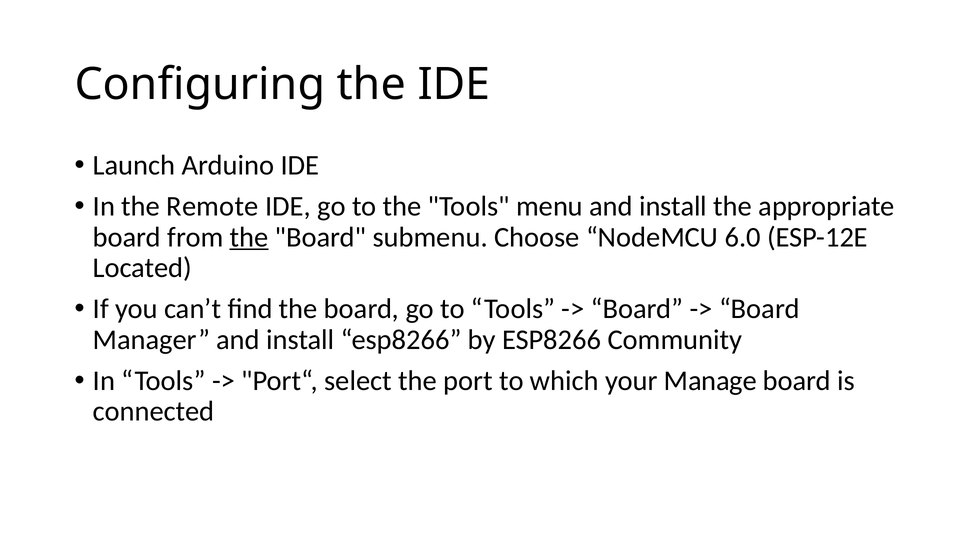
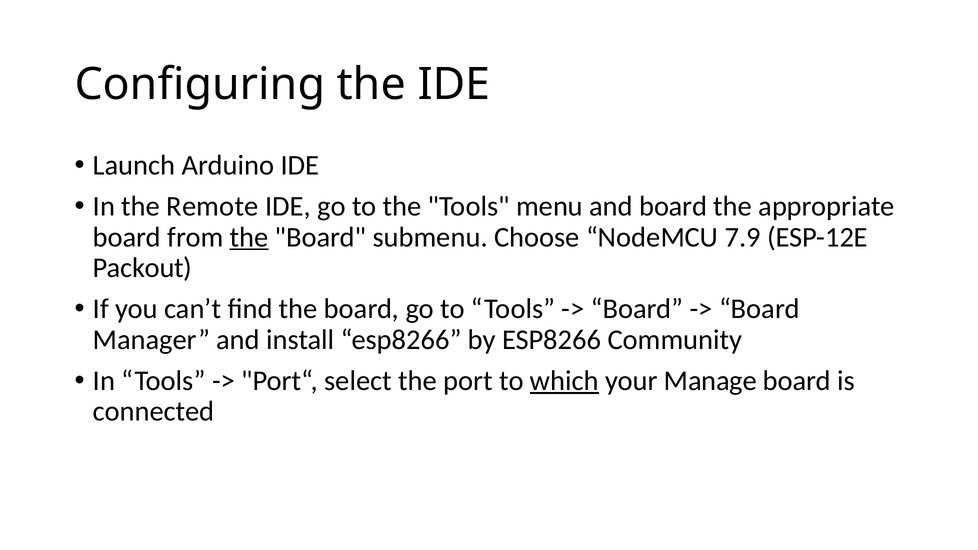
menu and install: install -> board
6.0: 6.0 -> 7.9
Located: Located -> Packout
which underline: none -> present
